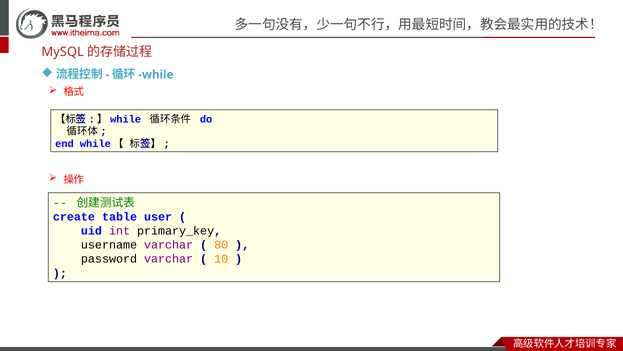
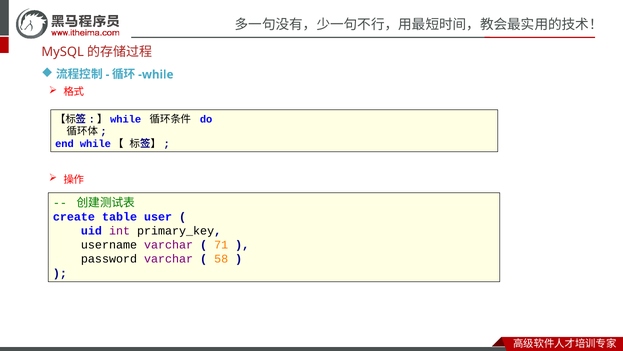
80: 80 -> 71
10: 10 -> 58
